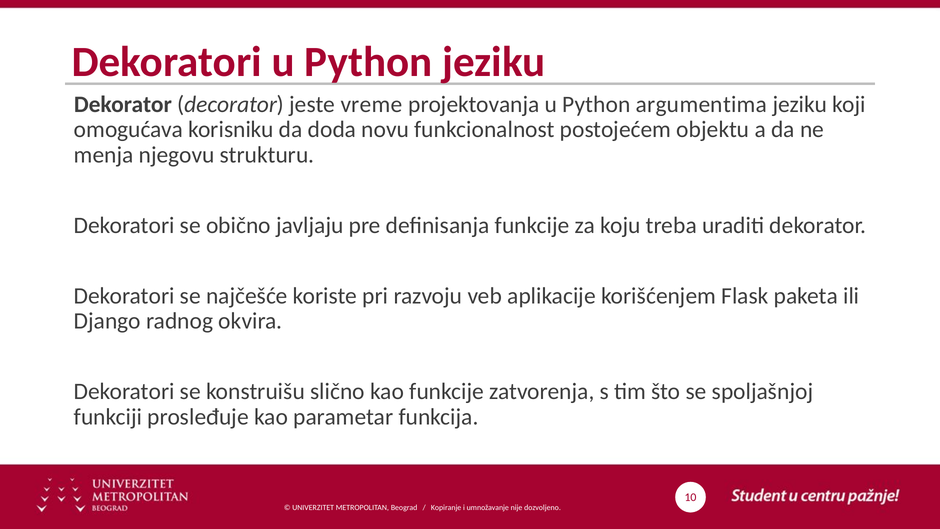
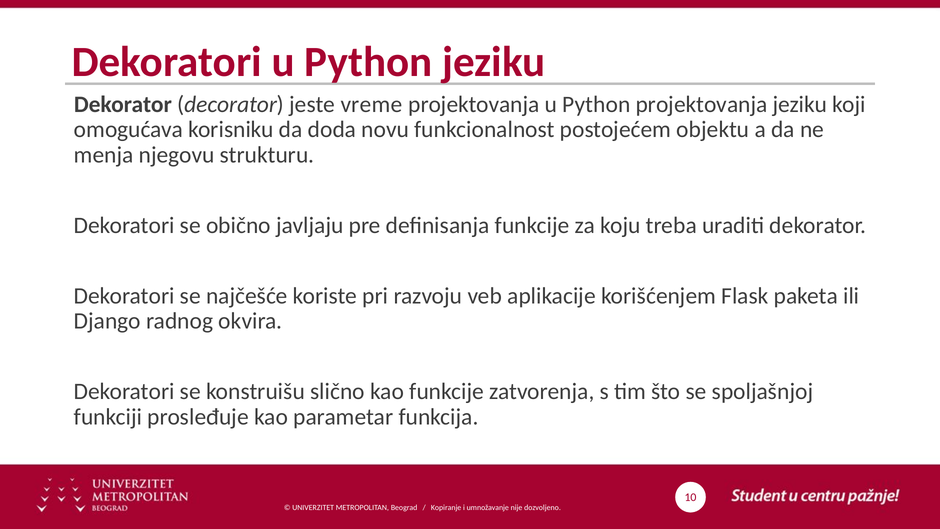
Python argumentima: argumentima -> projektovanja
